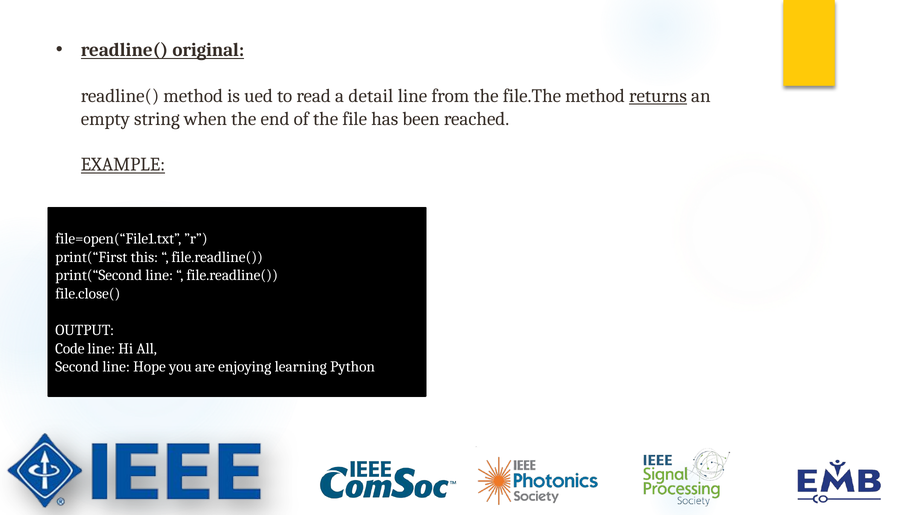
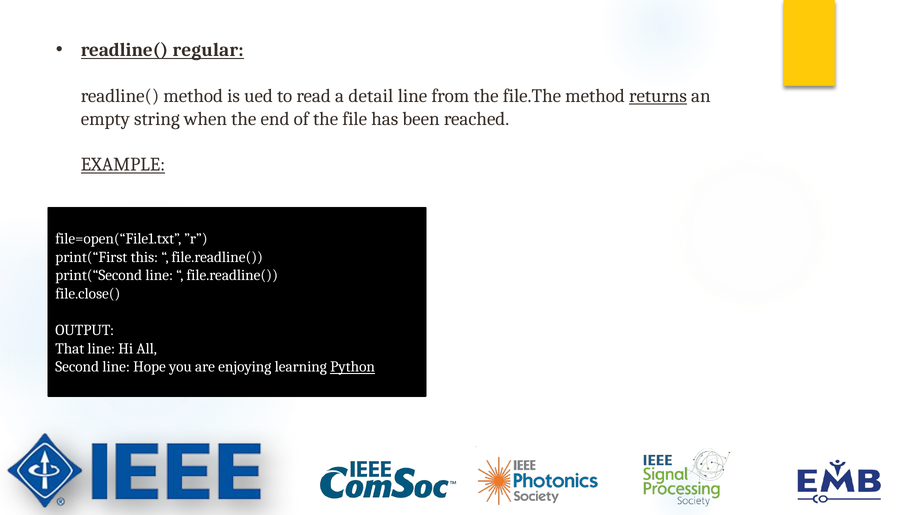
original: original -> regular
Code: Code -> That
Python underline: none -> present
